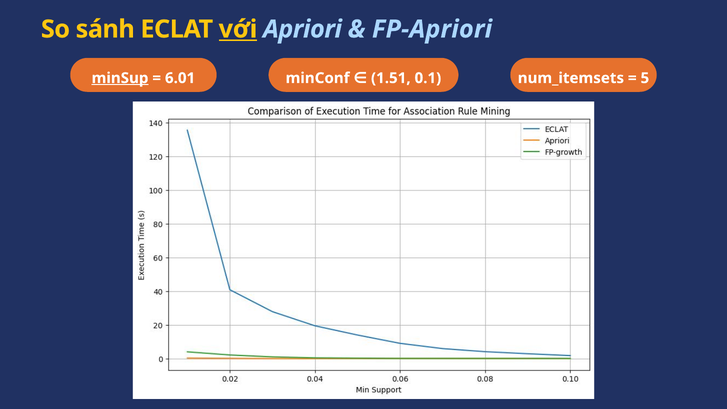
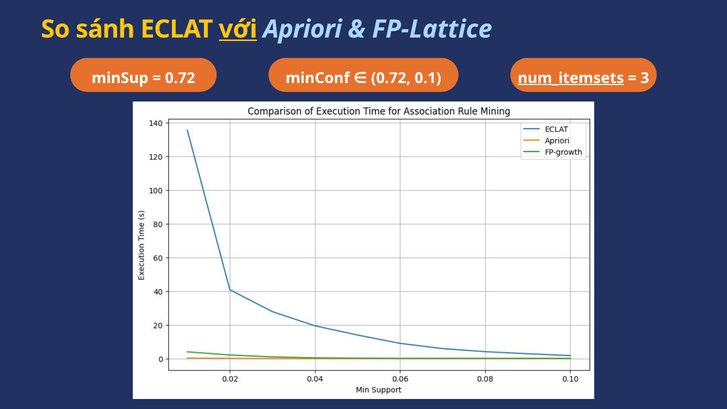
FP-Apriori: FP-Apriori -> FP-Lattice
num_itemsets underline: none -> present
5: 5 -> 3
minSup underline: present -> none
6.01 at (180, 78): 6.01 -> 0.72
minConf 1.51: 1.51 -> 0.72
